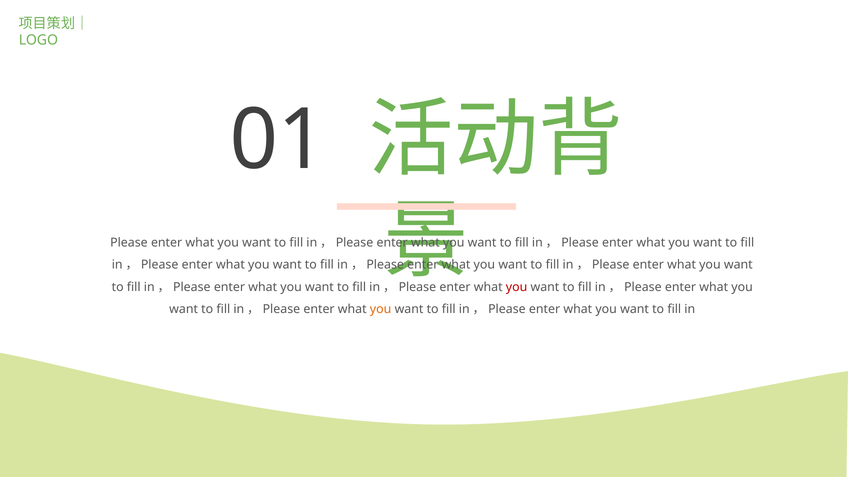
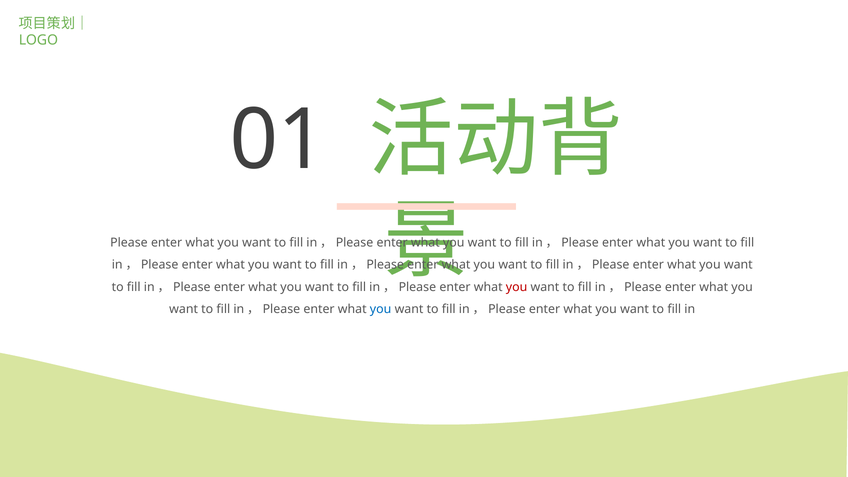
you at (381, 309) colour: orange -> blue
